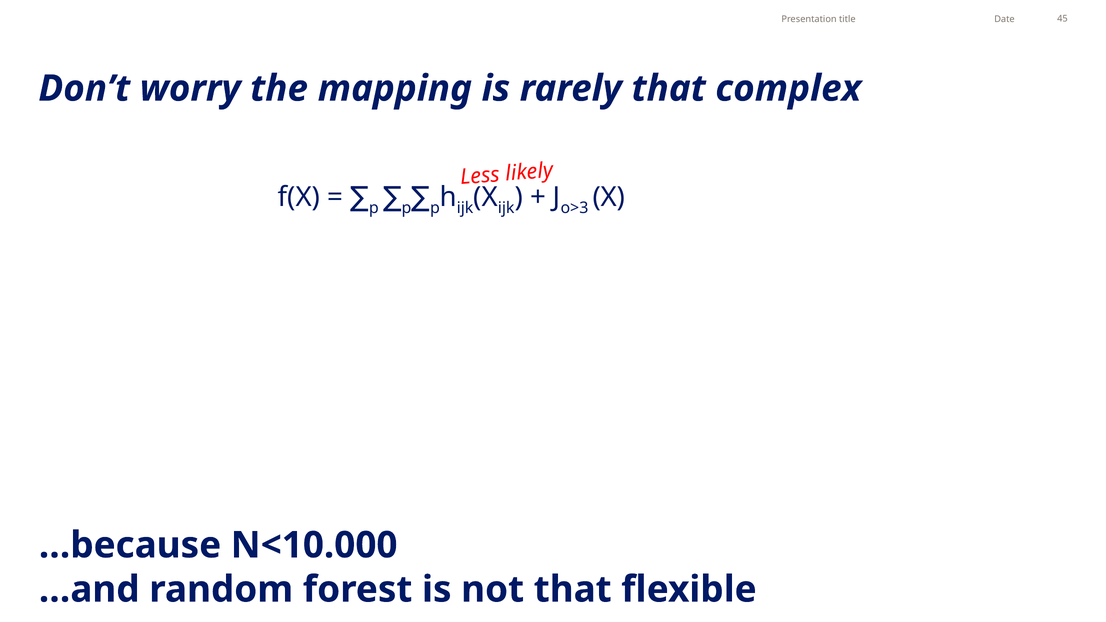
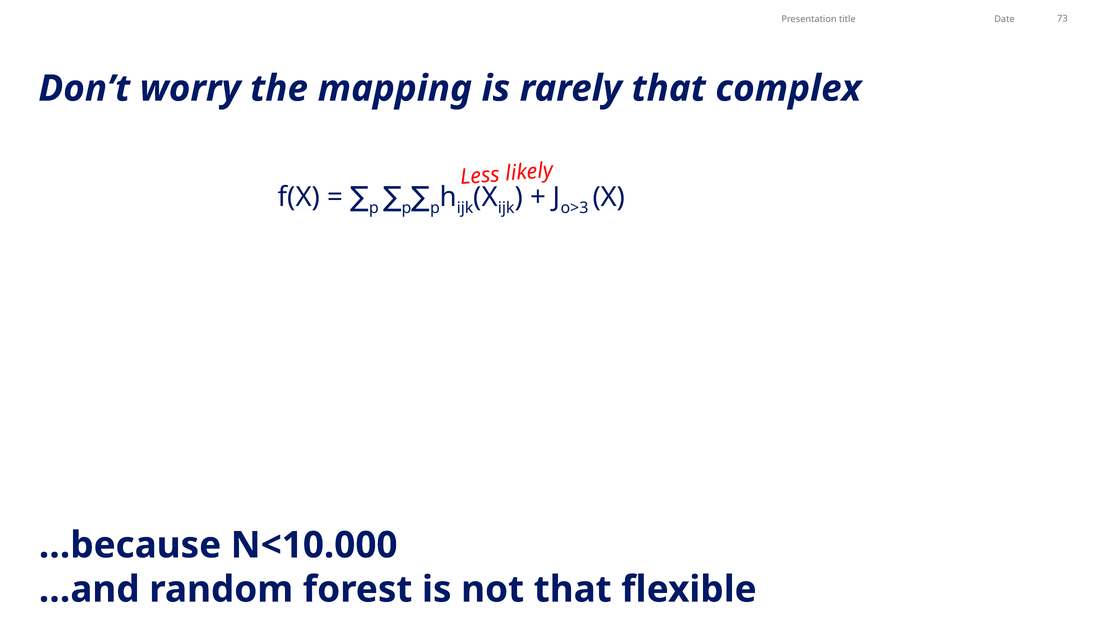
45: 45 -> 73
